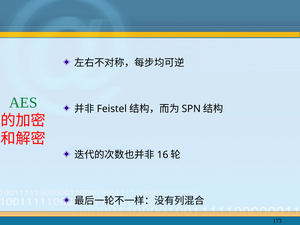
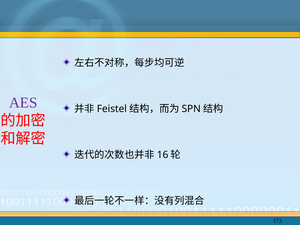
AES colour: green -> purple
